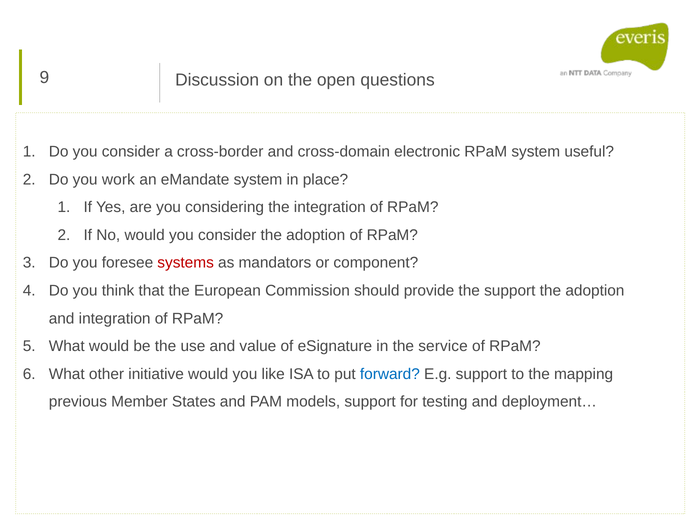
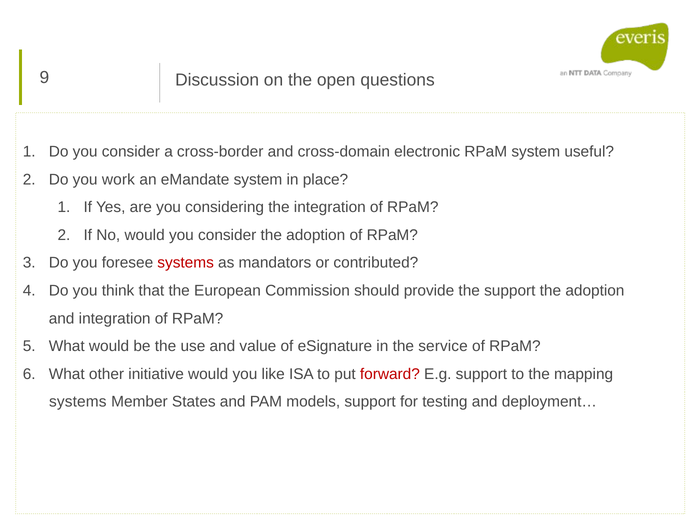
component: component -> contributed
forward colour: blue -> red
previous at (78, 402): previous -> systems
